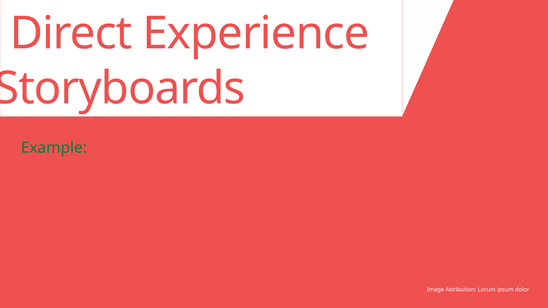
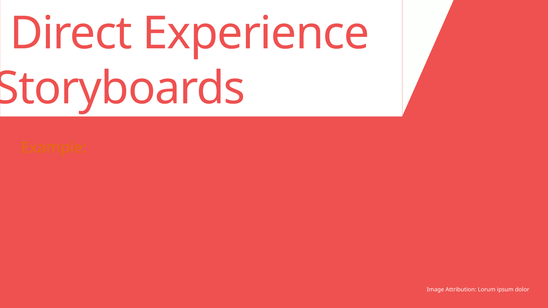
Example colour: green -> orange
